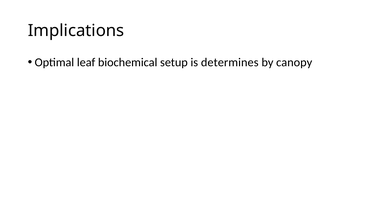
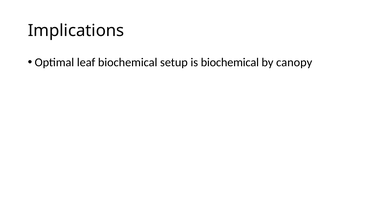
is determines: determines -> biochemical
